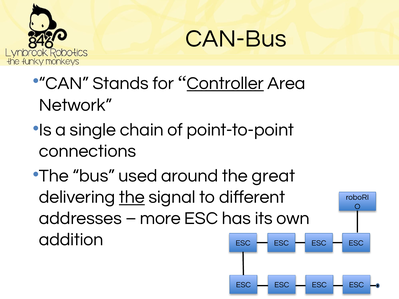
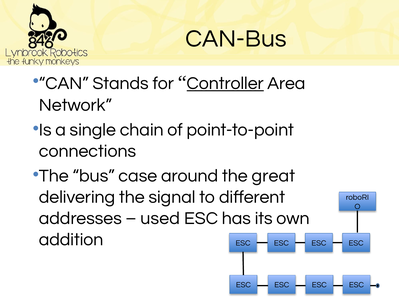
used: used -> case
the at (132, 197) underline: present -> none
more: more -> used
